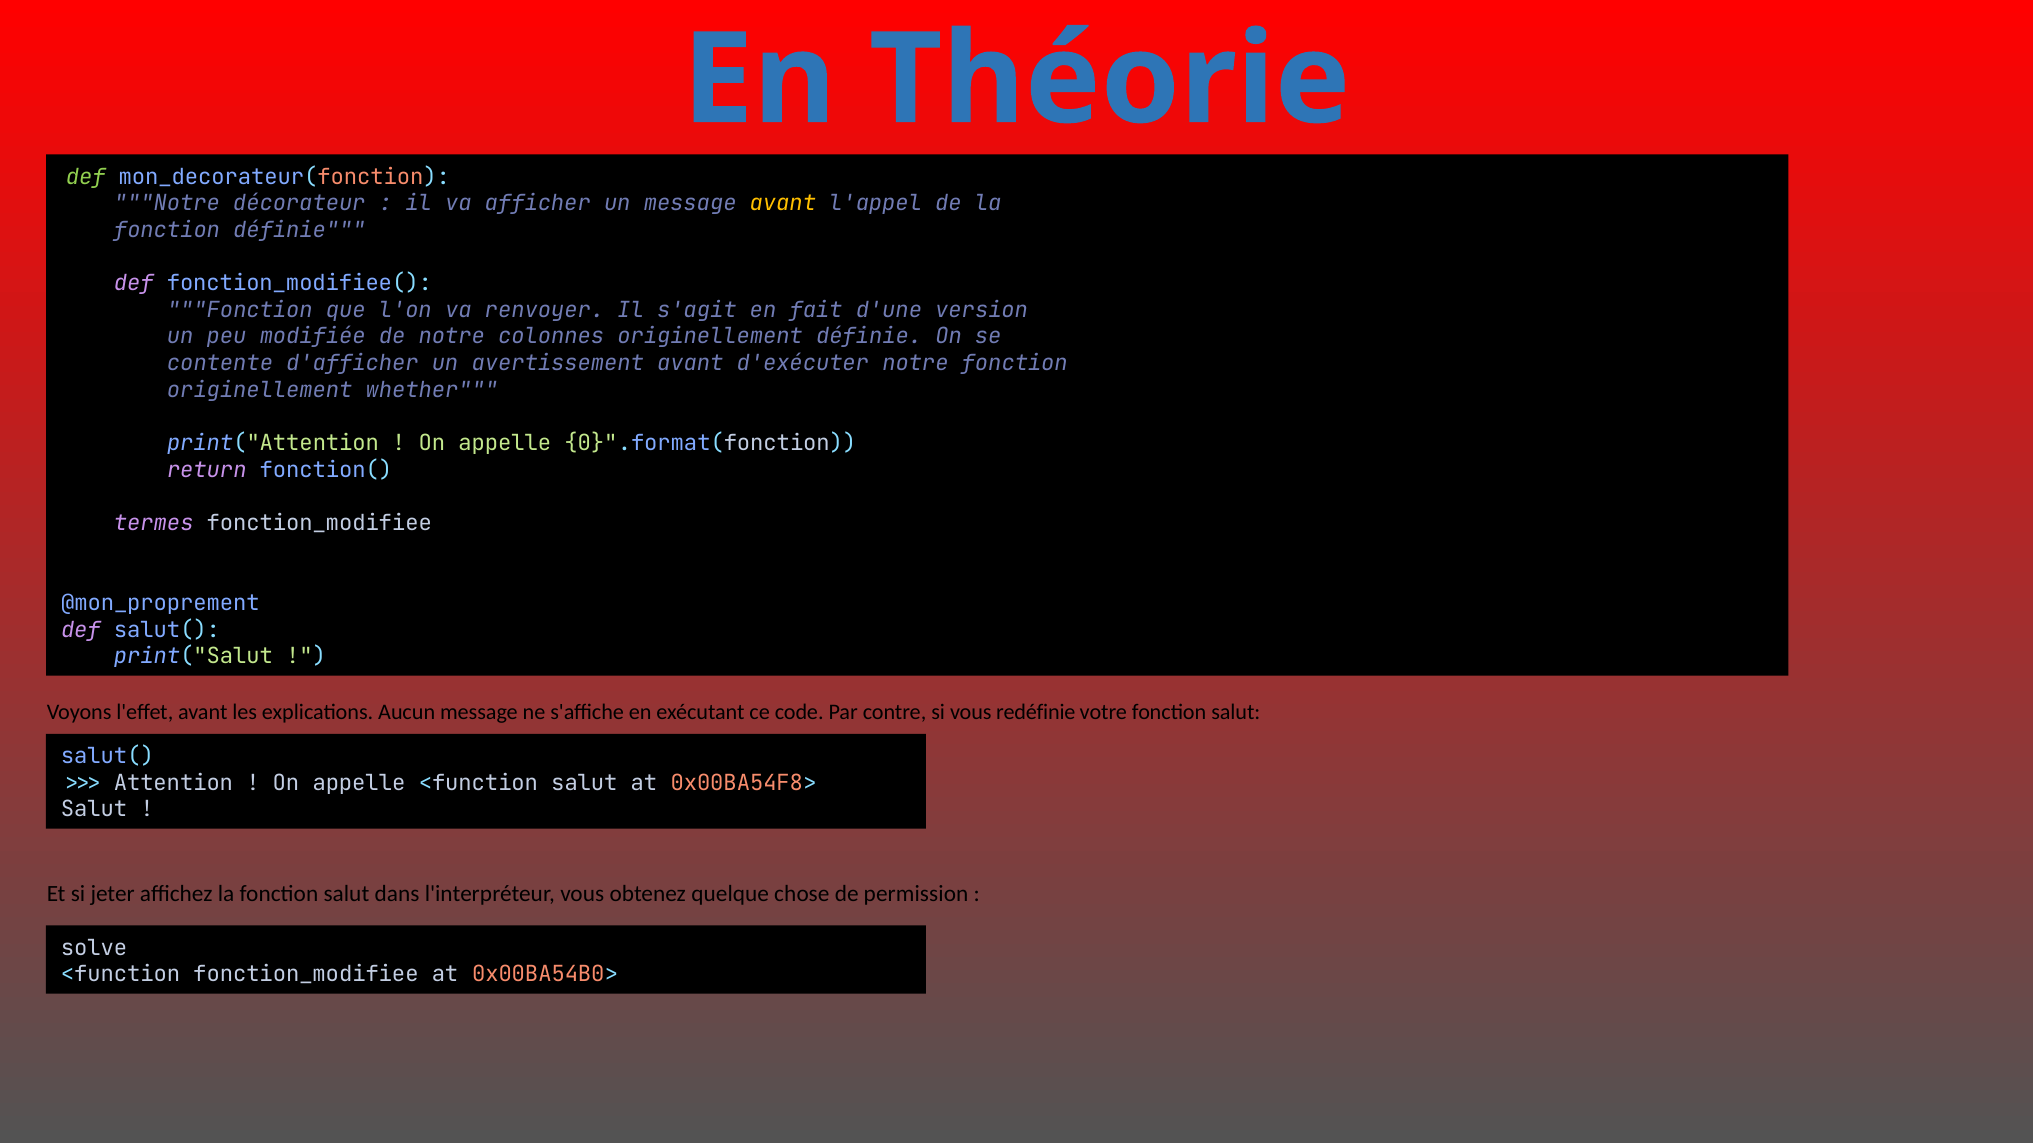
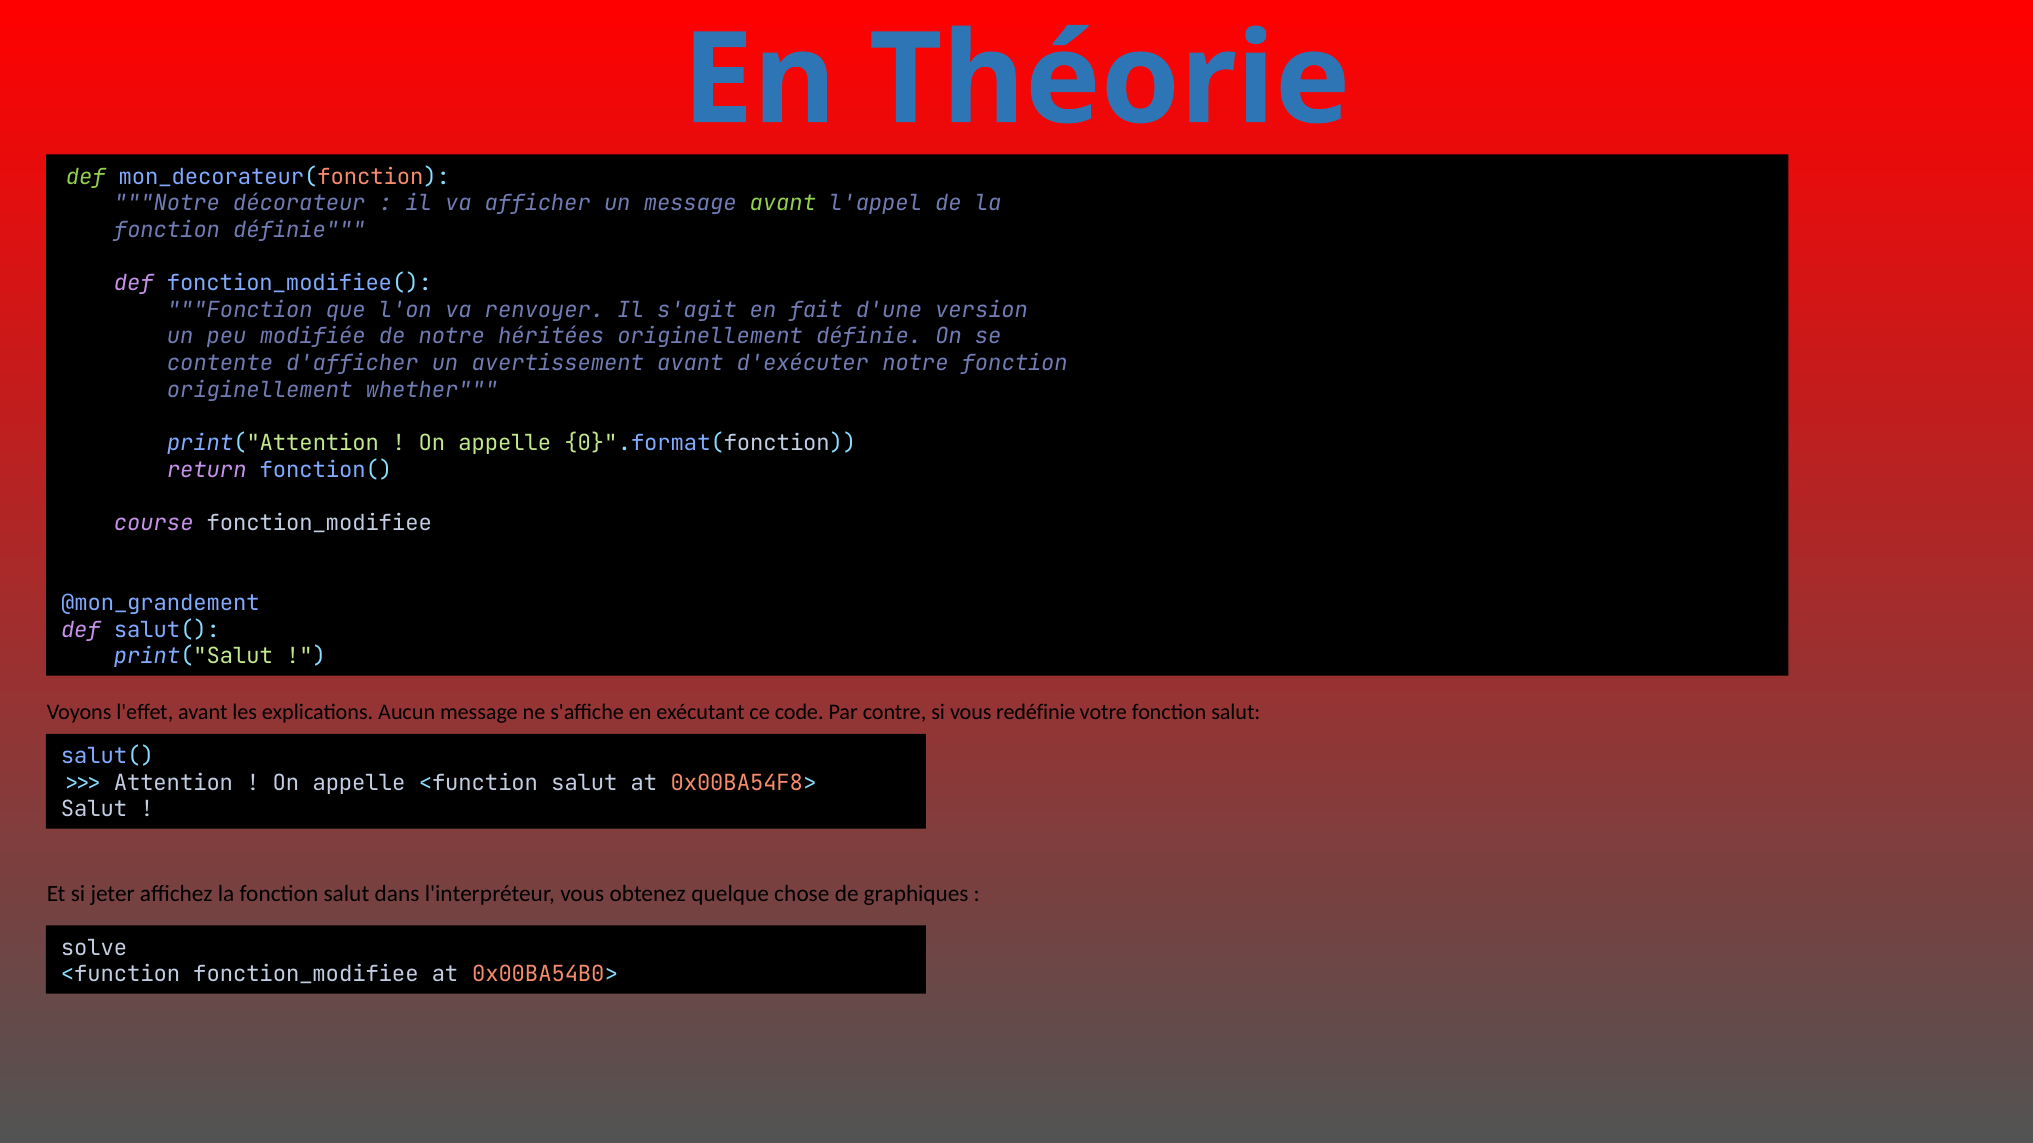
avant at (783, 204) colour: yellow -> light green
colonnes: colonnes -> héritées
termes: termes -> course
@mon_proprement: @mon_proprement -> @mon_grandement
permission: permission -> graphiques
